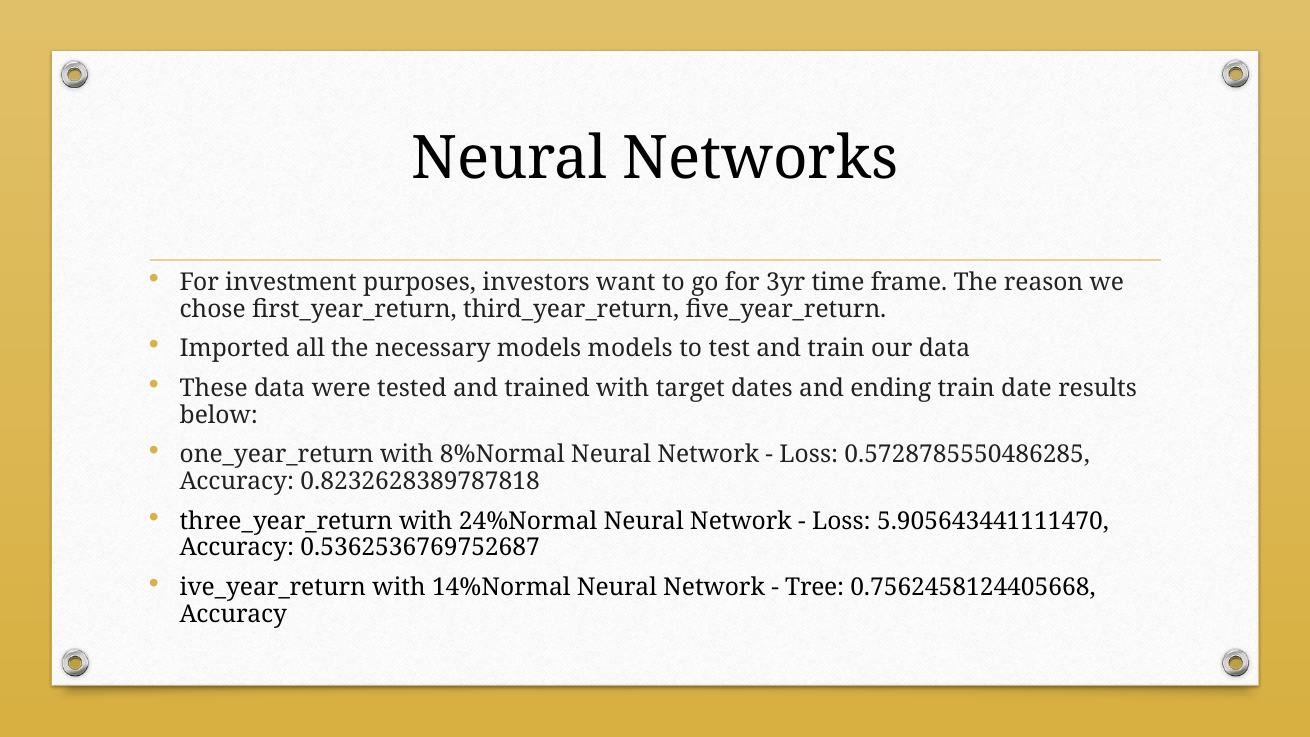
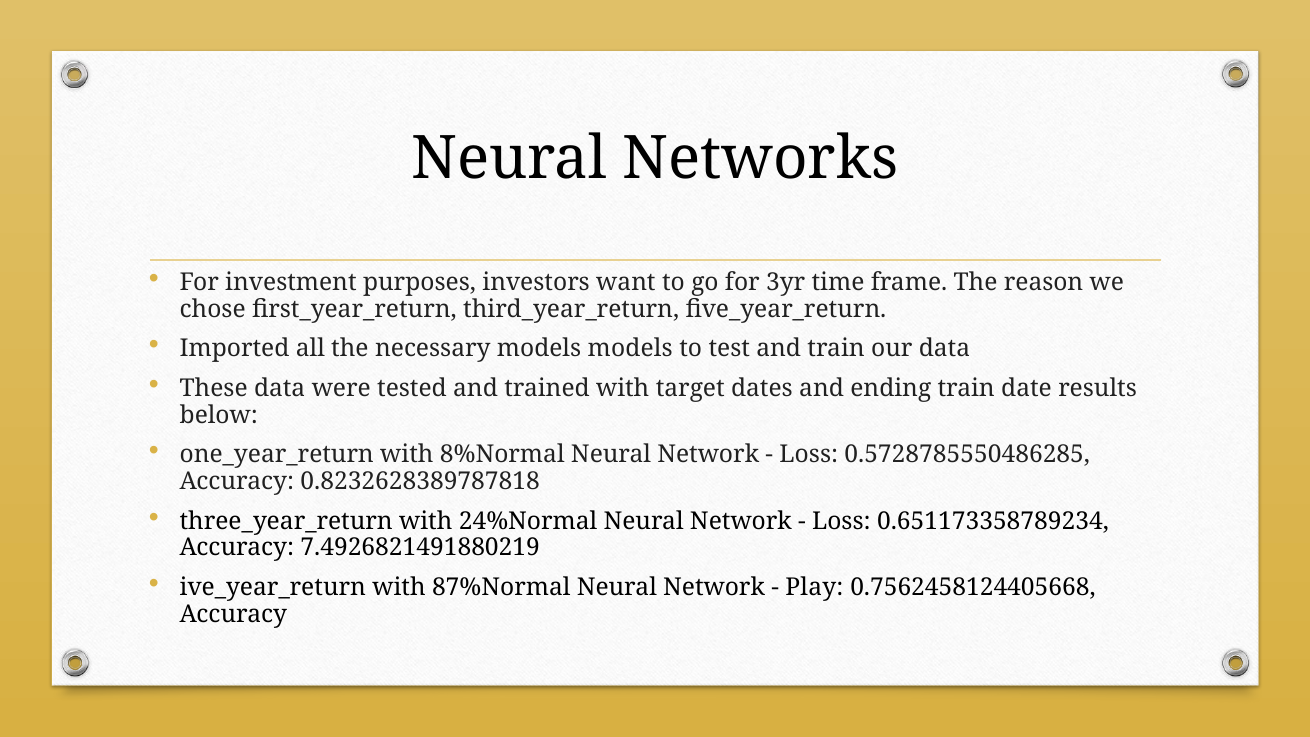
5.905643441111470: 5.905643441111470 -> 0.651173358789234
0.5362536769752687: 0.5362536769752687 -> 7.4926821491880219
14%Normal: 14%Normal -> 87%Normal
Tree: Tree -> Play
